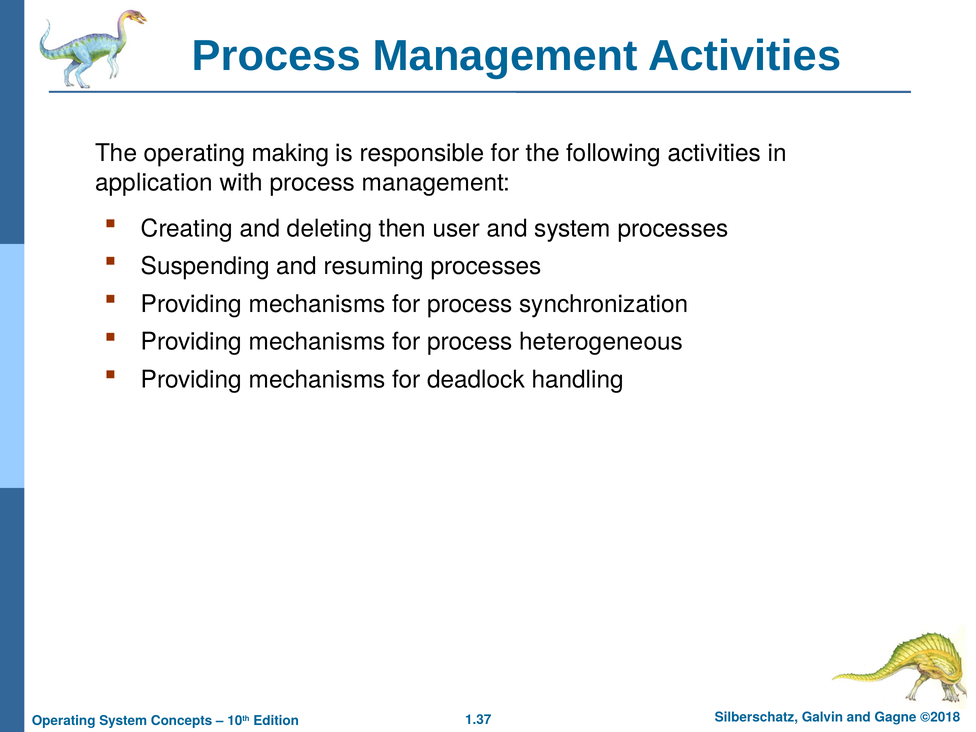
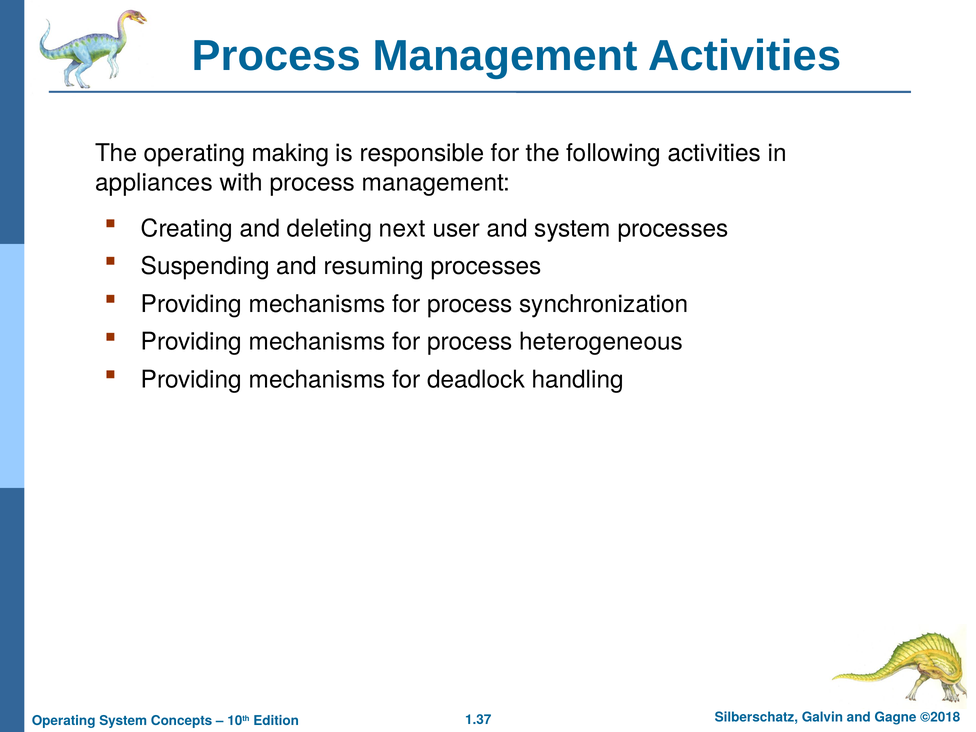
application: application -> appliances
then: then -> next
